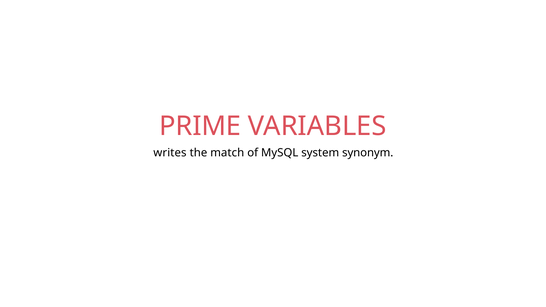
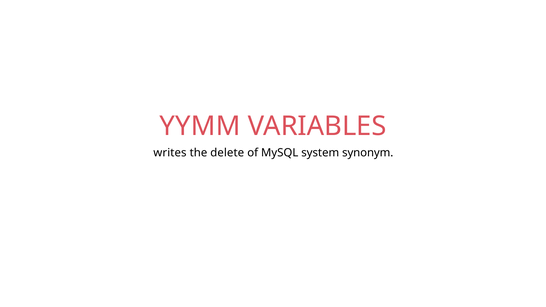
PRIME: PRIME -> YYMM
match: match -> delete
